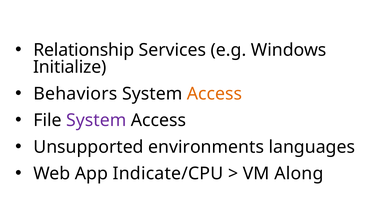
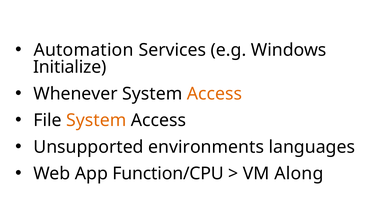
Relationship: Relationship -> Automation
Behaviors: Behaviors -> Whenever
System at (96, 120) colour: purple -> orange
Indicate/CPU: Indicate/CPU -> Function/CPU
